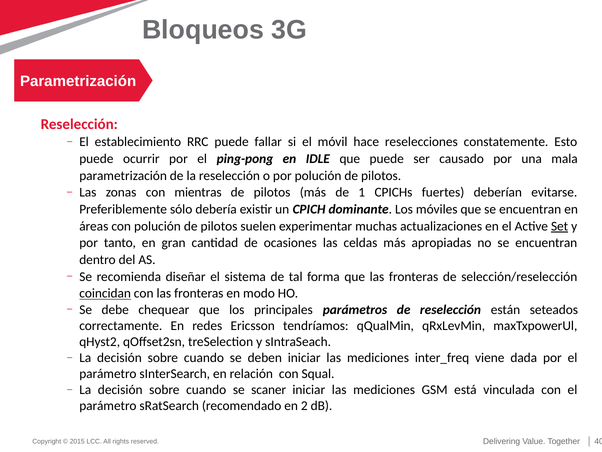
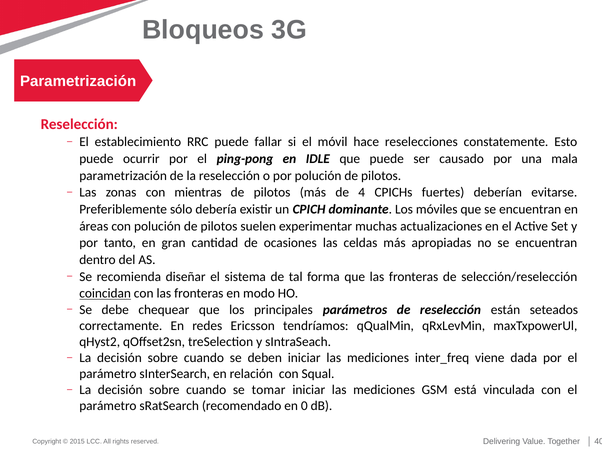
1: 1 -> 4
Set underline: present -> none
scaner: scaner -> tomar
2: 2 -> 0
